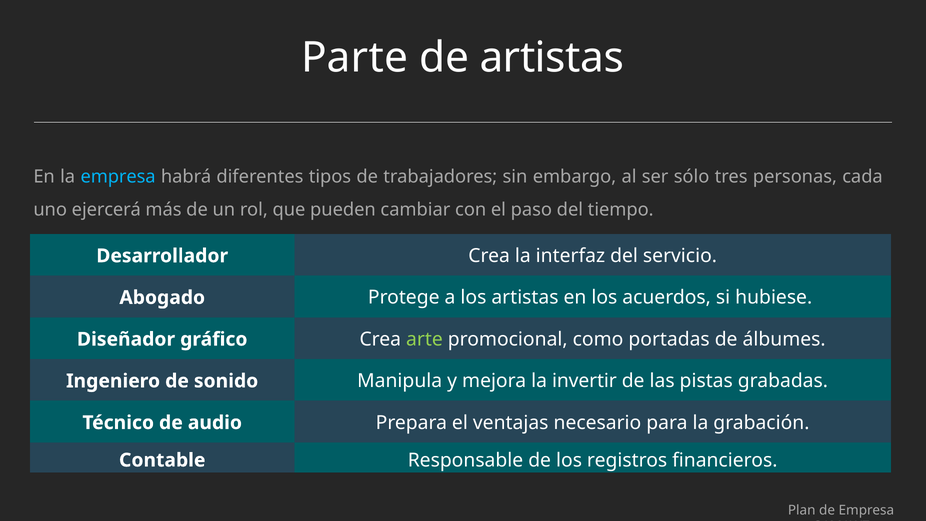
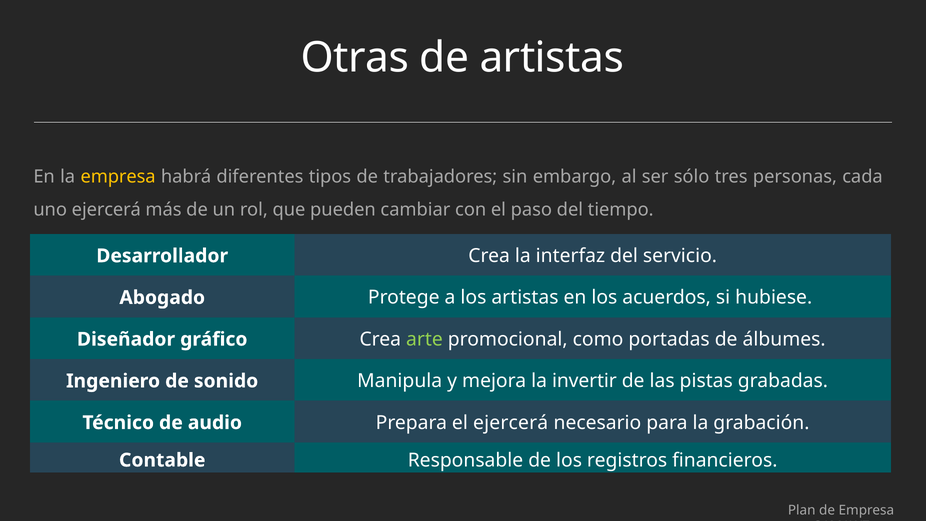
Parte: Parte -> Otras
empresa at (118, 177) colour: light blue -> yellow
el ventajas: ventajas -> ejercerá
